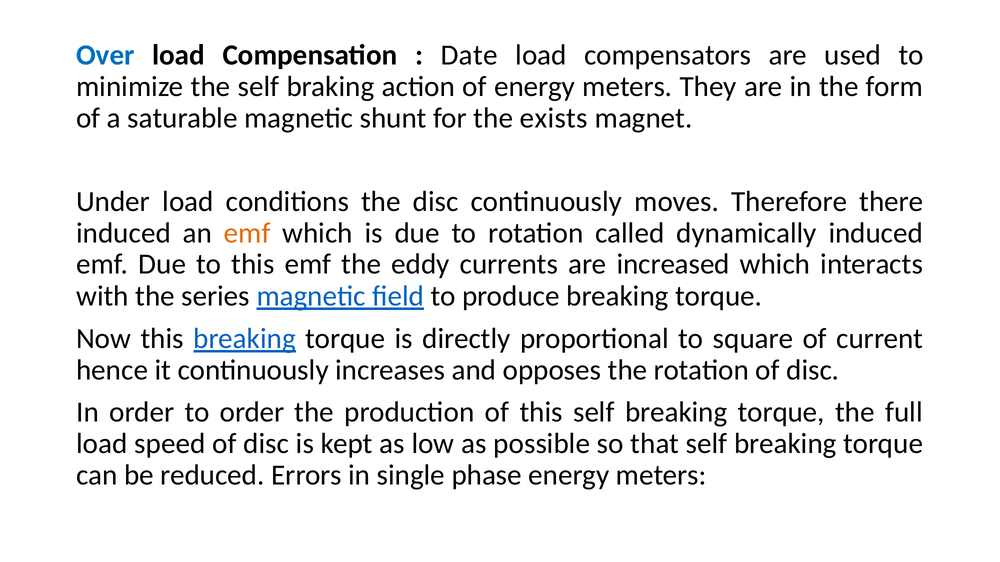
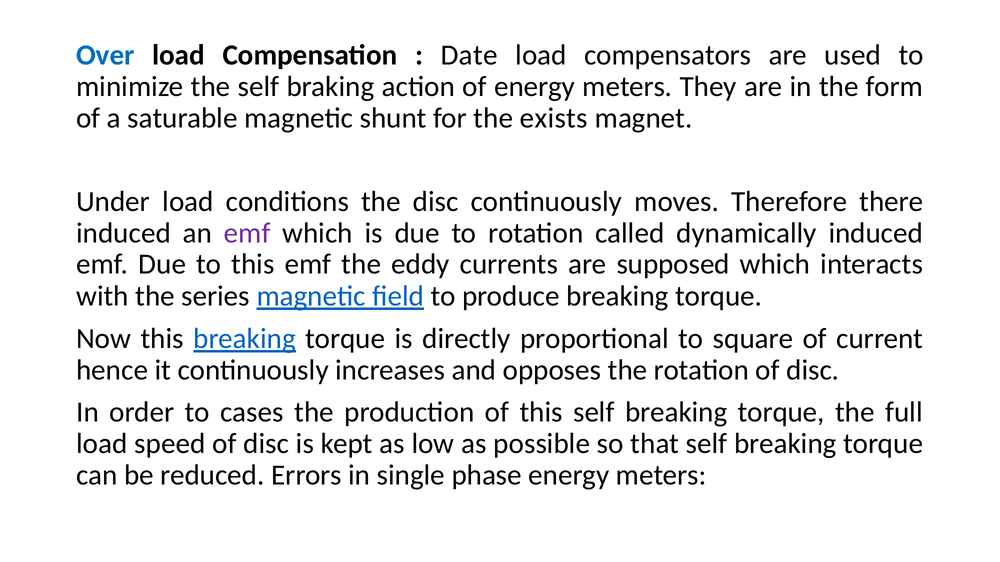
emf at (247, 233) colour: orange -> purple
increased: increased -> supposed
to order: order -> cases
